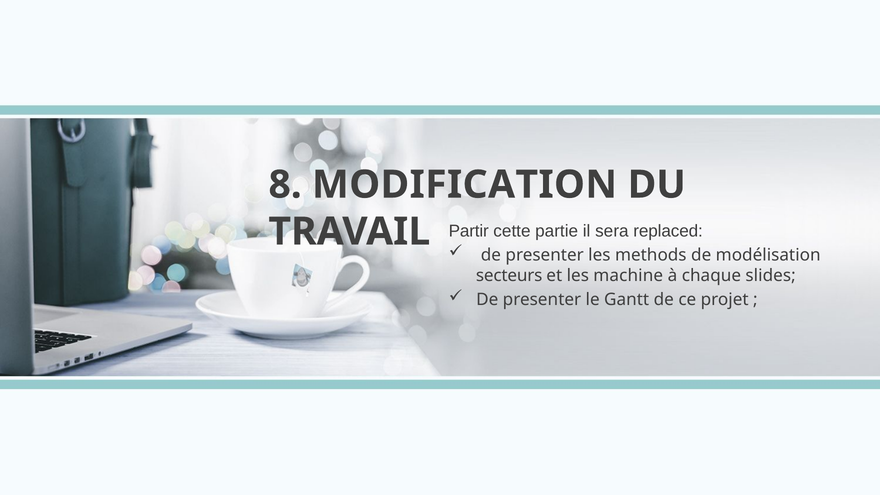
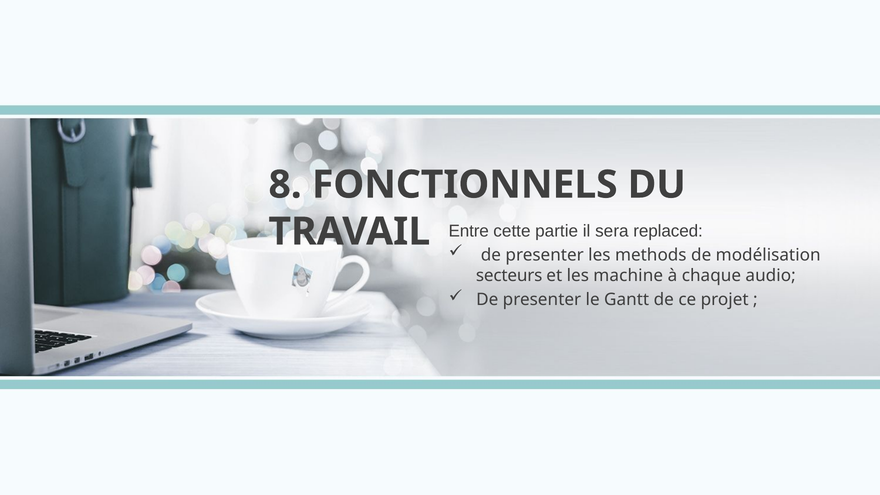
MODIFICATION: MODIFICATION -> FONCTIONNELS
Partir: Partir -> Entre
slides: slides -> audio
